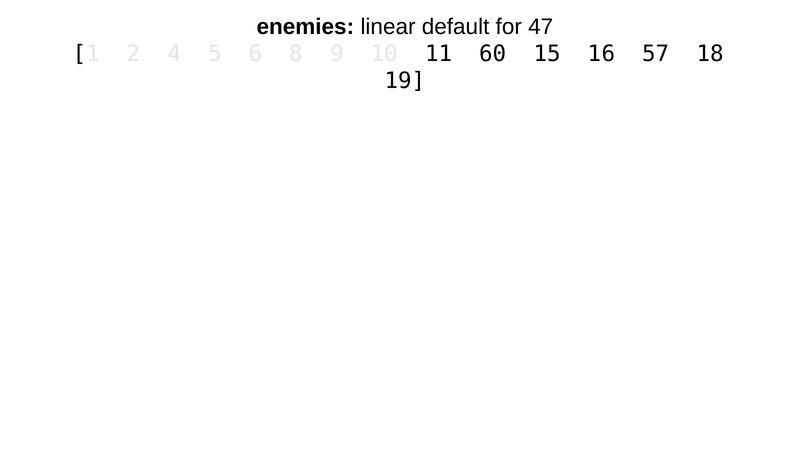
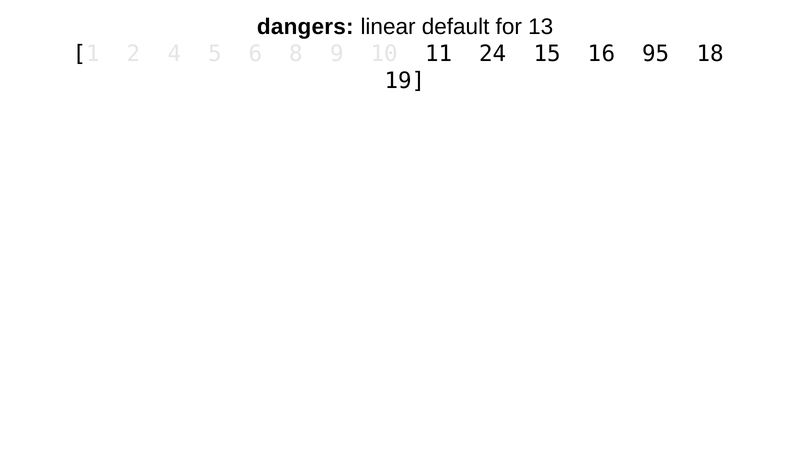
enemies: enemies -> dangers
47: 47 -> 13
60: 60 -> 24
57: 57 -> 95
